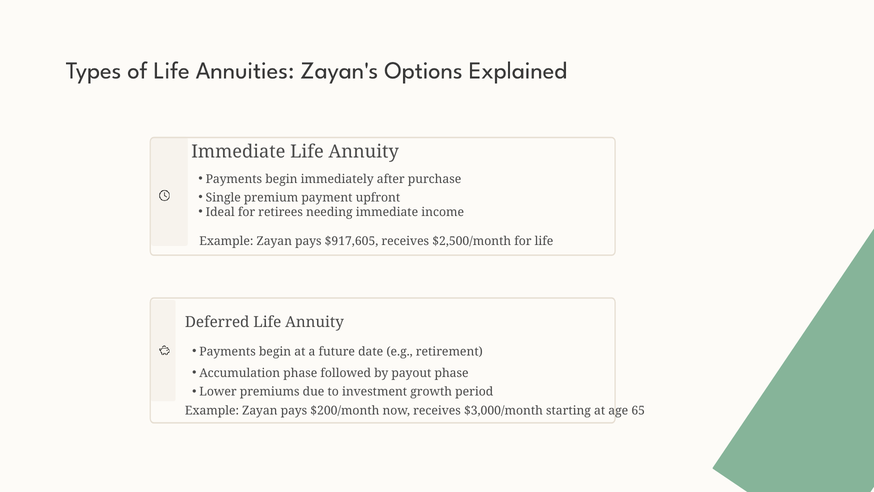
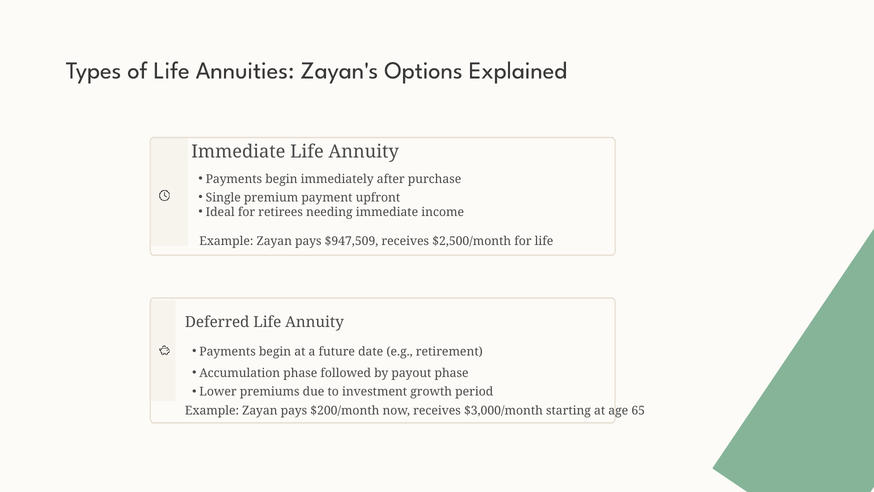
$917,605: $917,605 -> $947,509
